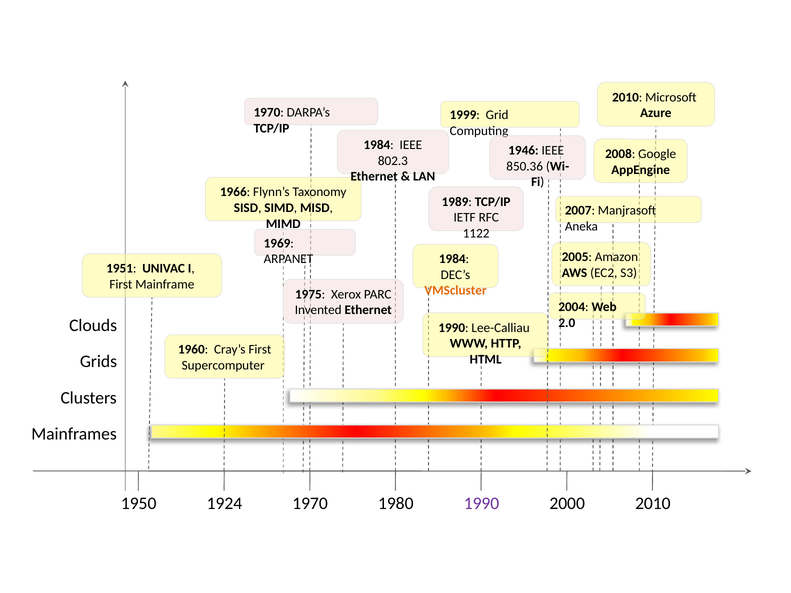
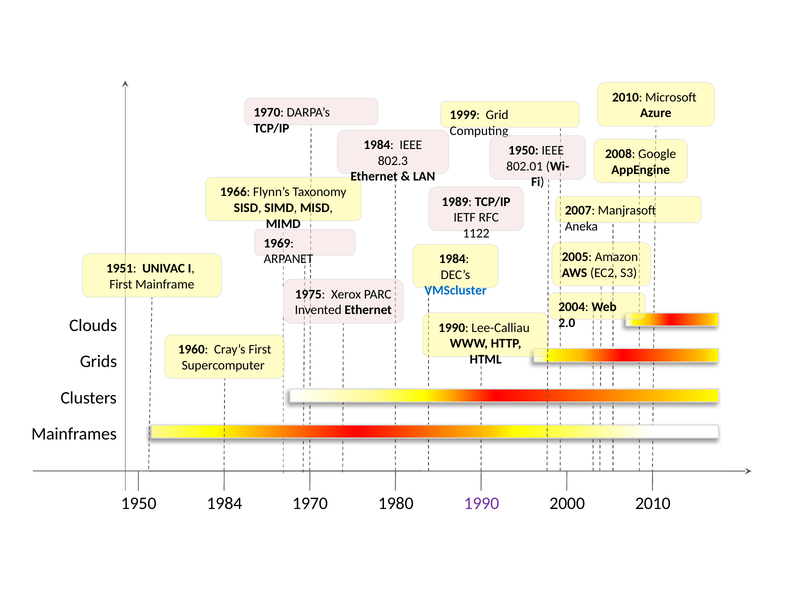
1946 at (523, 150): 1946 -> 1950
850.36: 850.36 -> 802.01
VMScluster colour: orange -> blue
1950 1924: 1924 -> 1984
